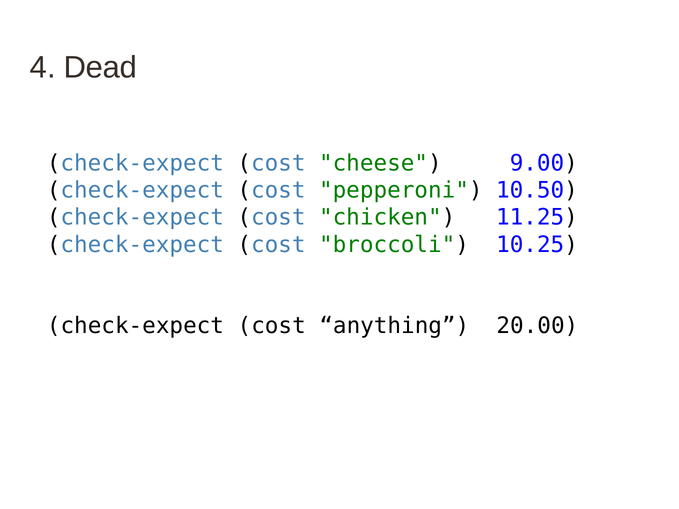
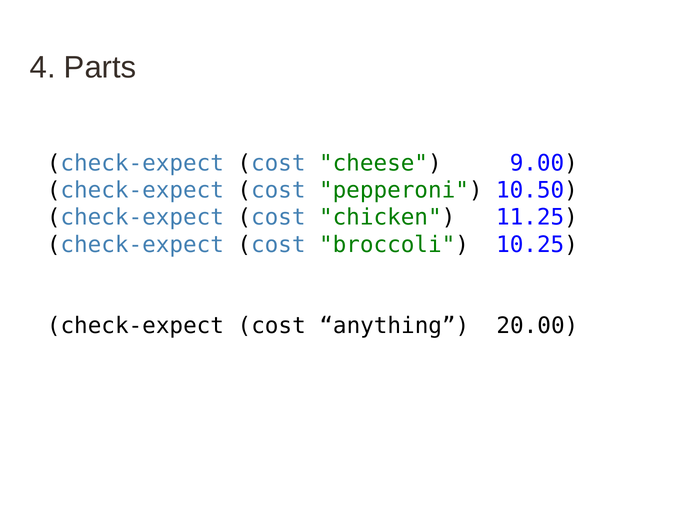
Dead: Dead -> Parts
